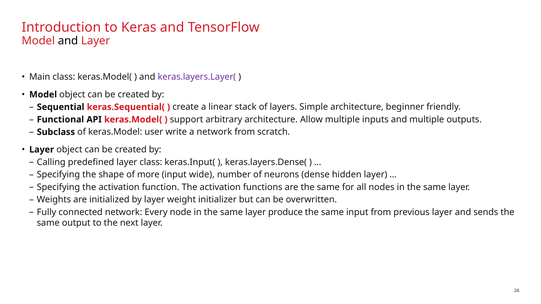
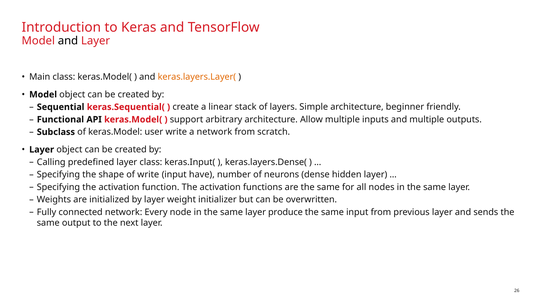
keras.layers.Layer( colour: purple -> orange
of more: more -> write
wide: wide -> have
